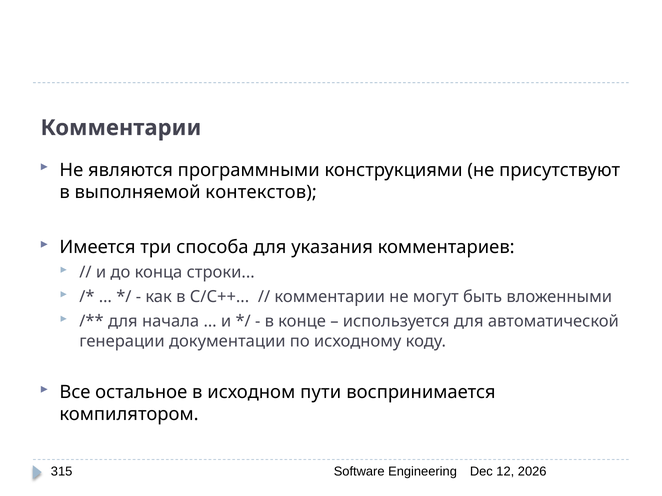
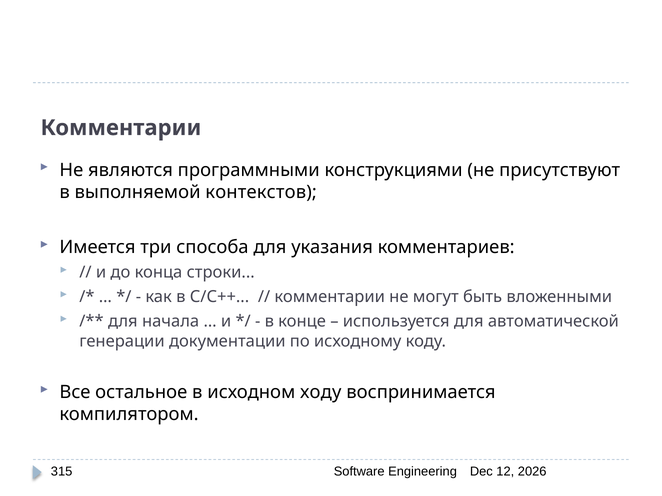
пути: пути -> ходу
